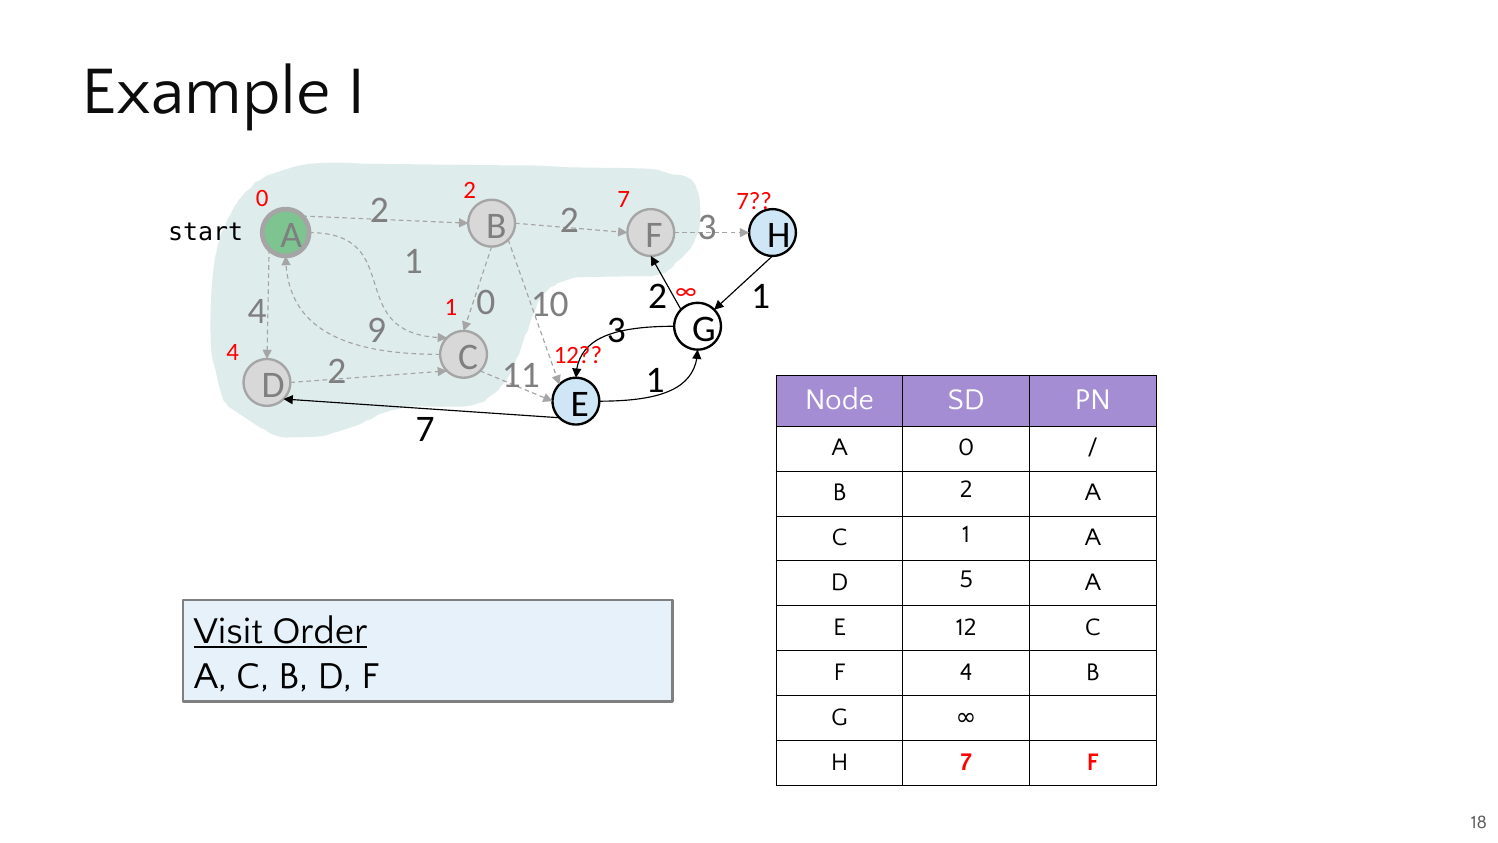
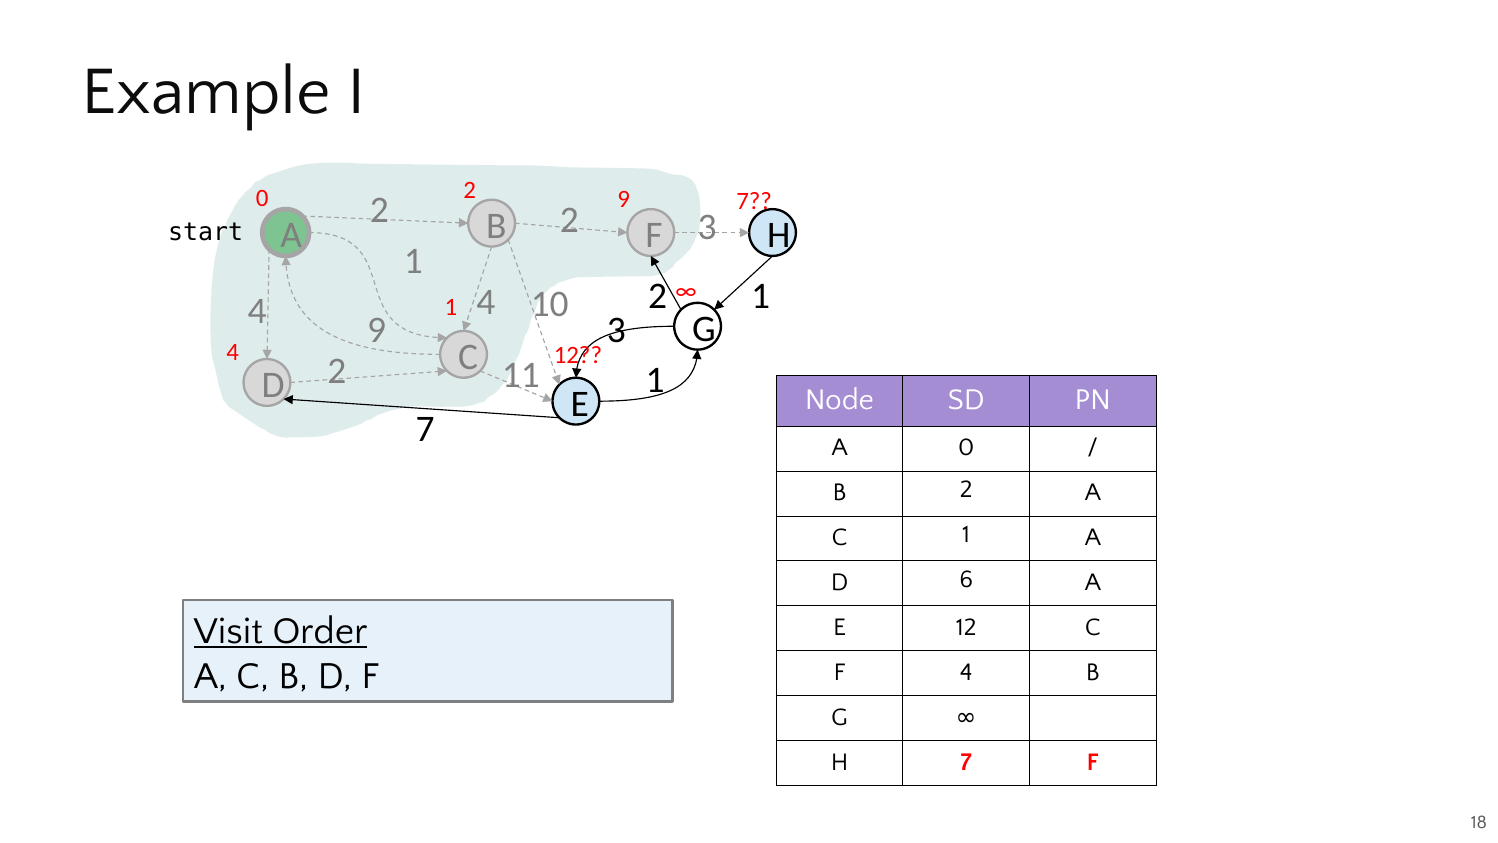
2 7: 7 -> 9
4 0: 0 -> 4
5: 5 -> 6
